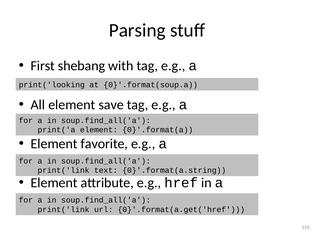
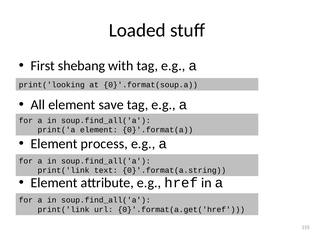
Parsing: Parsing -> Loaded
favorite: favorite -> process
